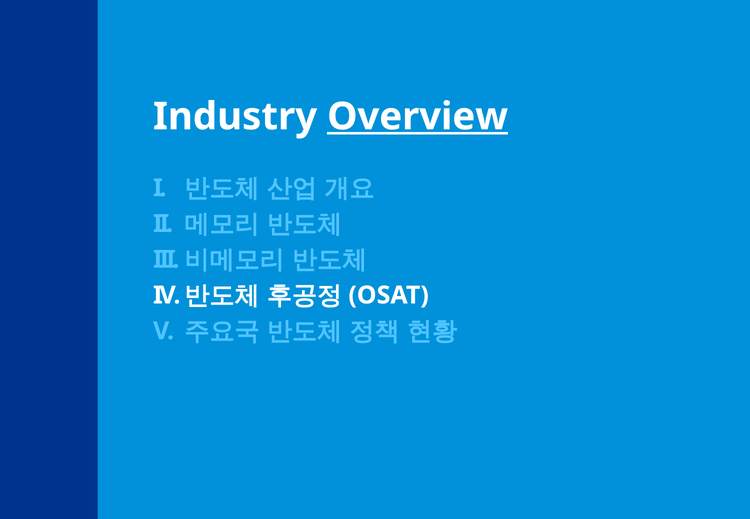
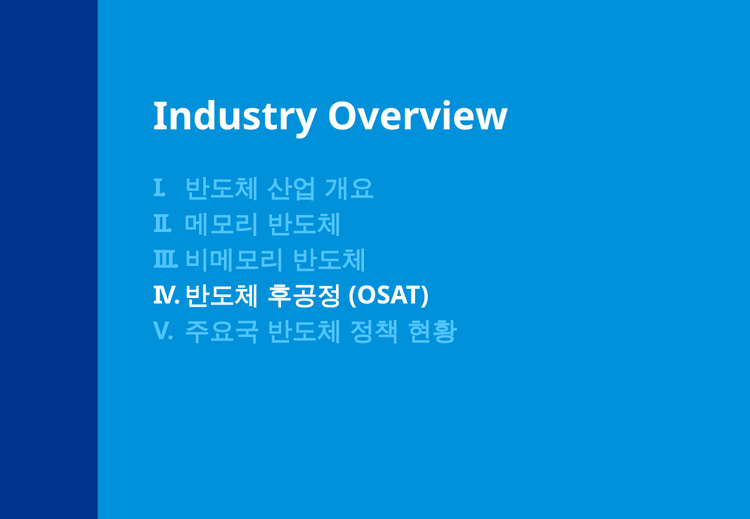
Overview underline: present -> none
